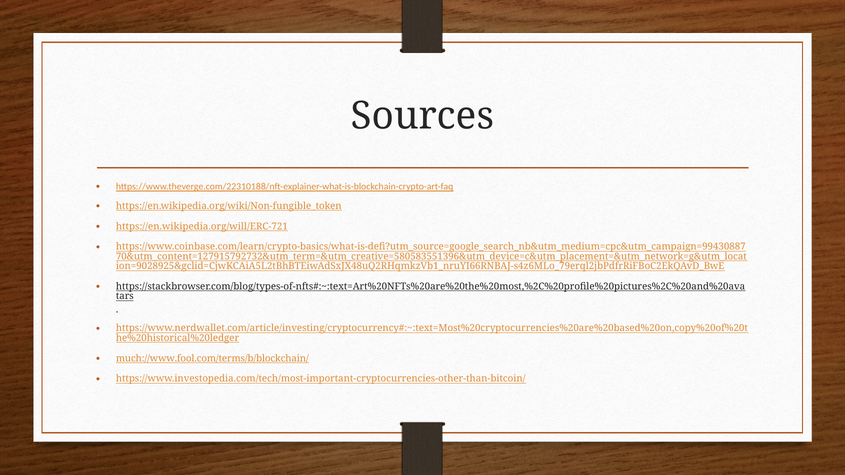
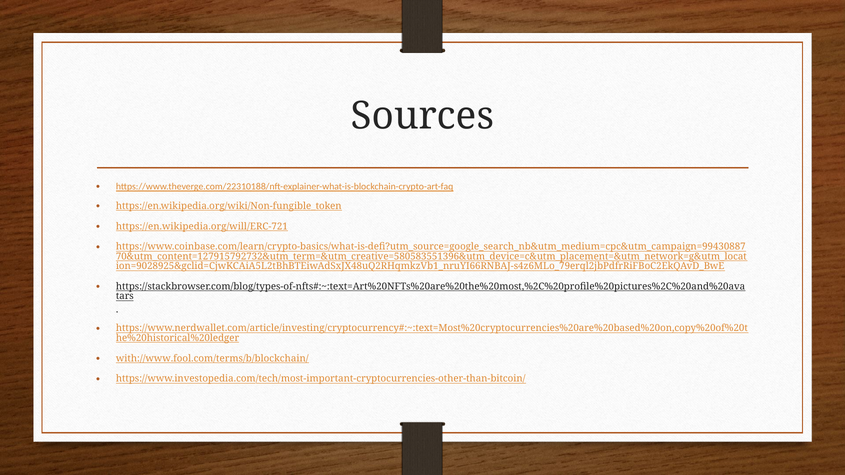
much://www.fool.com/terms/b/blockchain/: much://www.fool.com/terms/b/blockchain/ -> with://www.fool.com/terms/b/blockchain/
